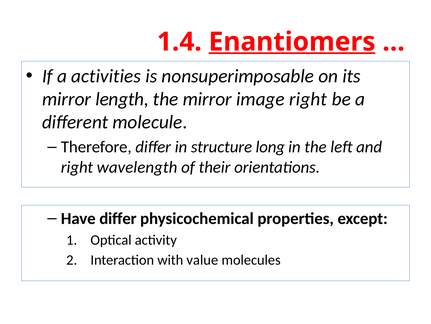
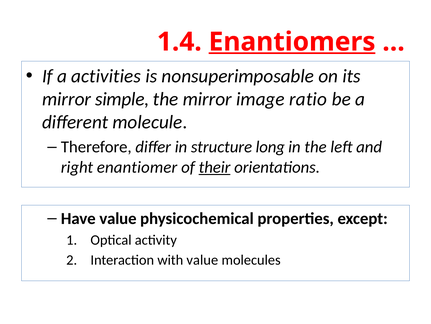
length: length -> simple
image right: right -> ratio
wavelength: wavelength -> enantiomer
their underline: none -> present
Have differ: differ -> value
